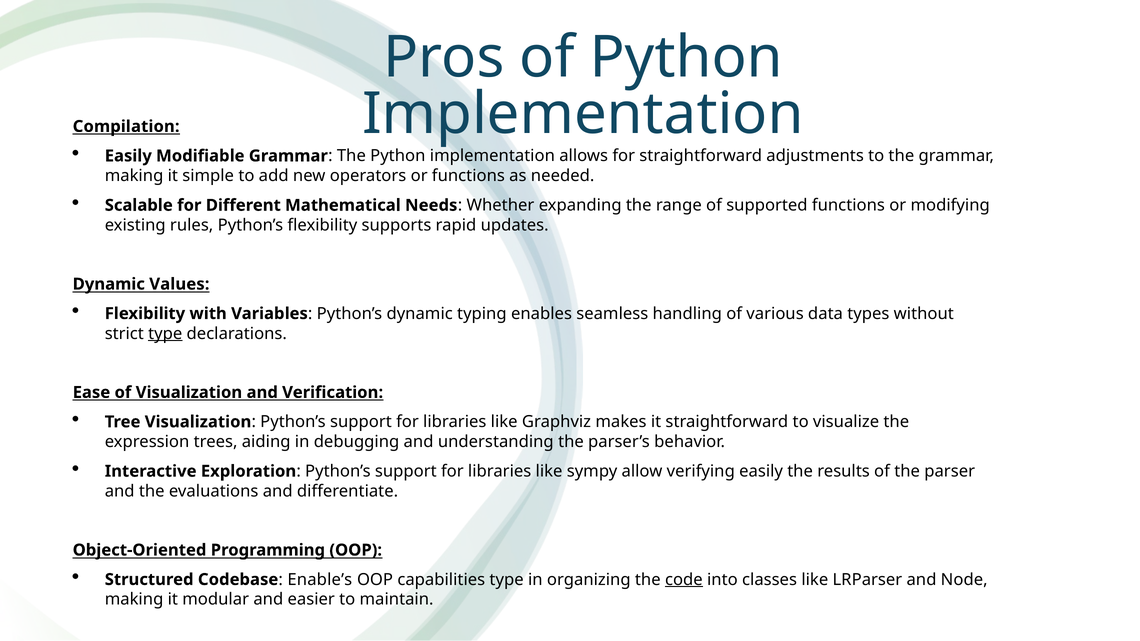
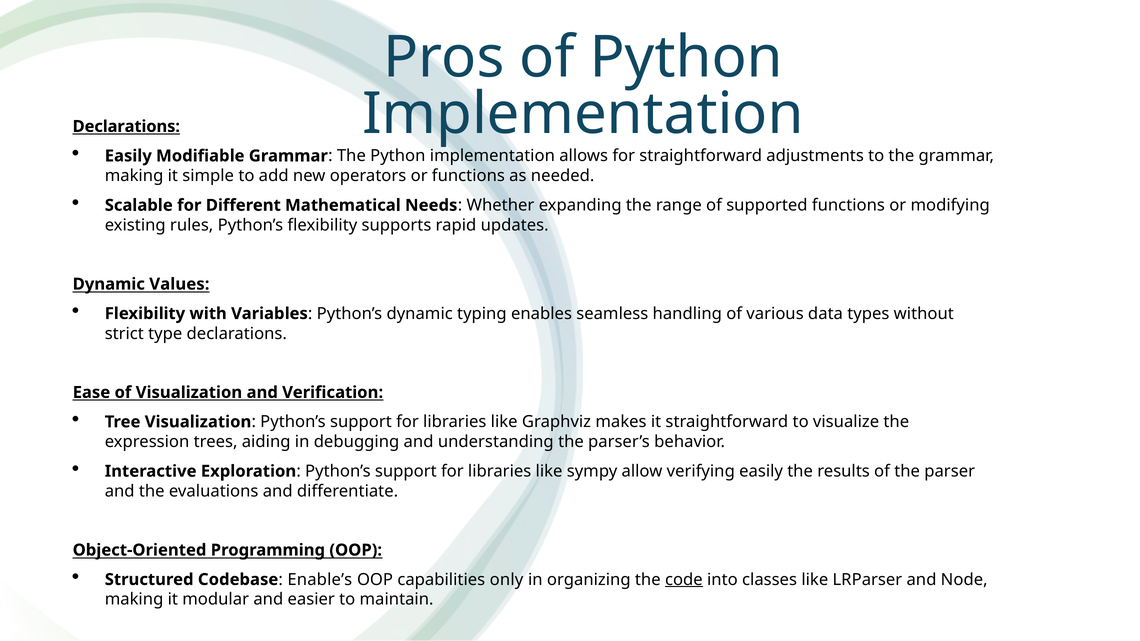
Compilation at (126, 126): Compilation -> Declarations
type at (165, 334) underline: present -> none
capabilities type: type -> only
